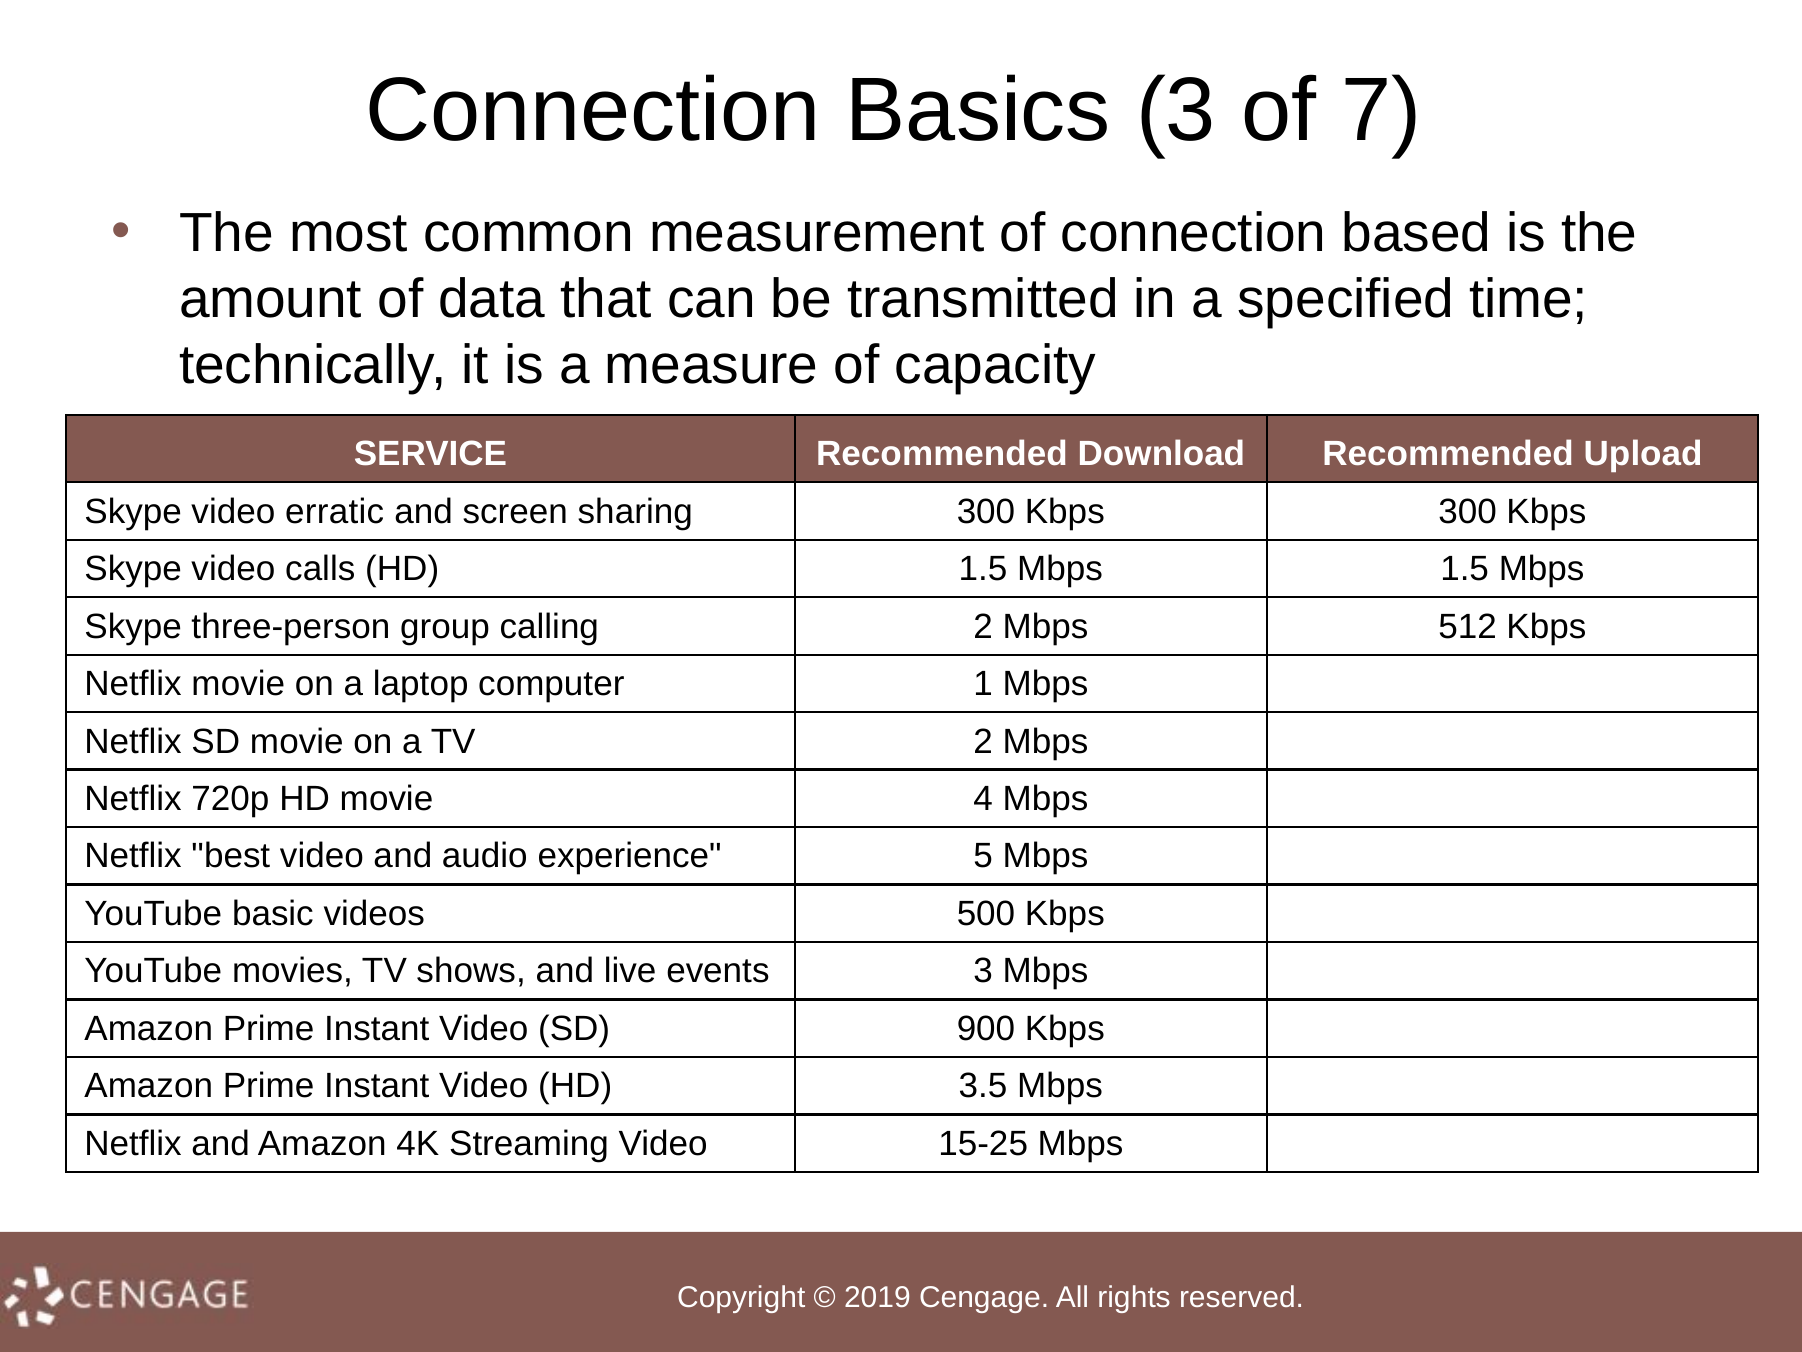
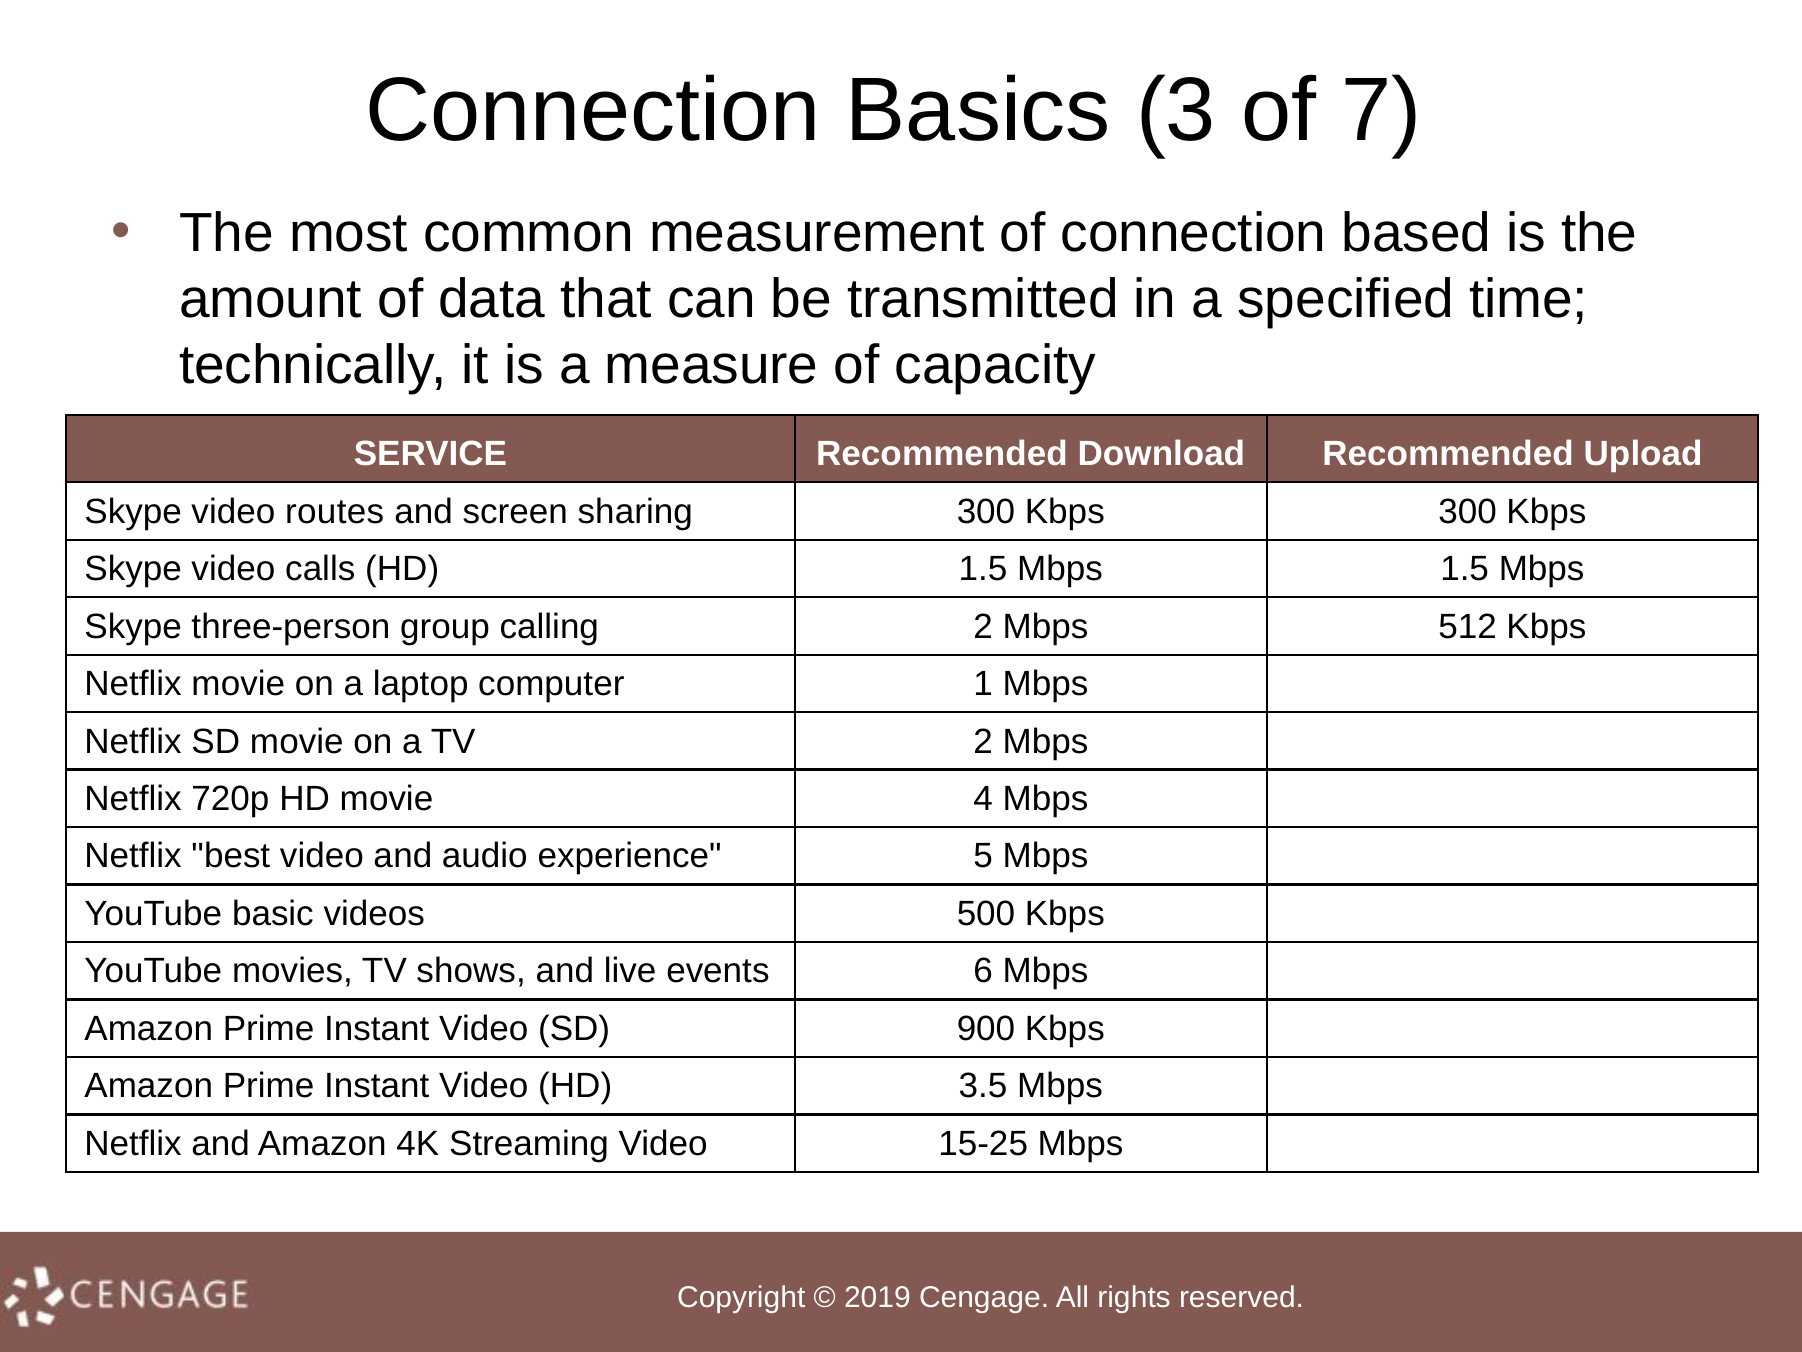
erratic: erratic -> routes
events 3: 3 -> 6
